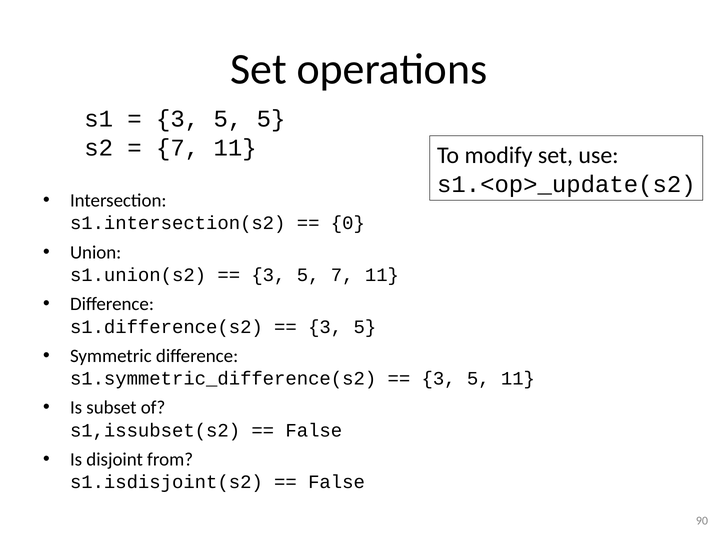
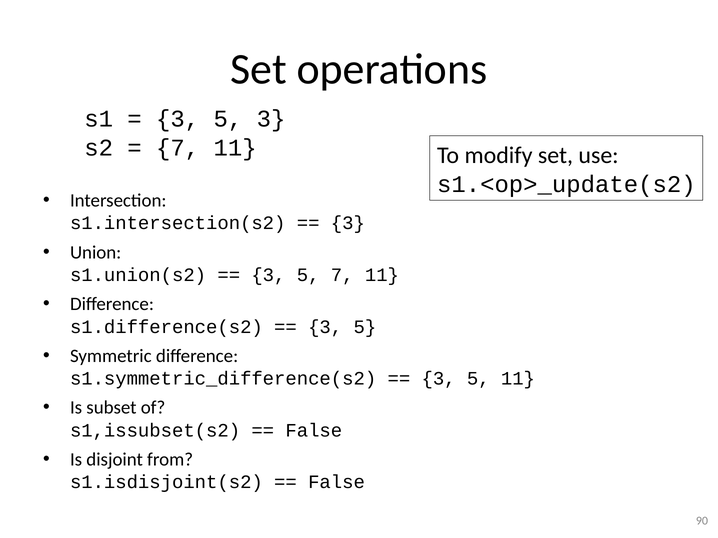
5 5: 5 -> 3
0 at (348, 223): 0 -> 3
